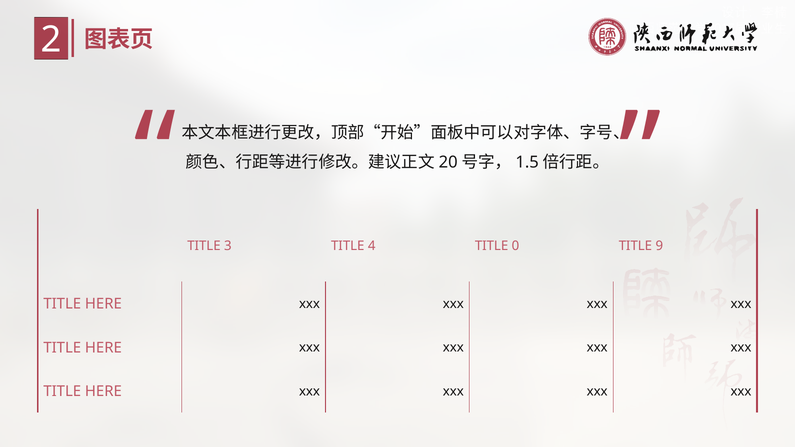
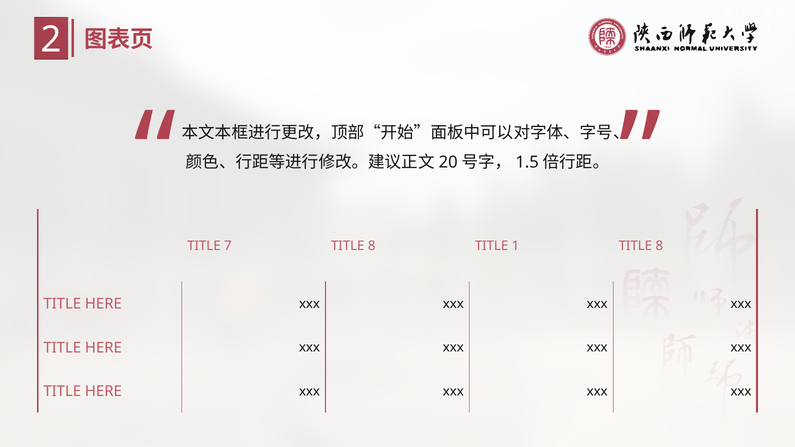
3: 3 -> 7
4 at (372, 246): 4 -> 8
0: 0 -> 1
9 at (659, 246): 9 -> 8
